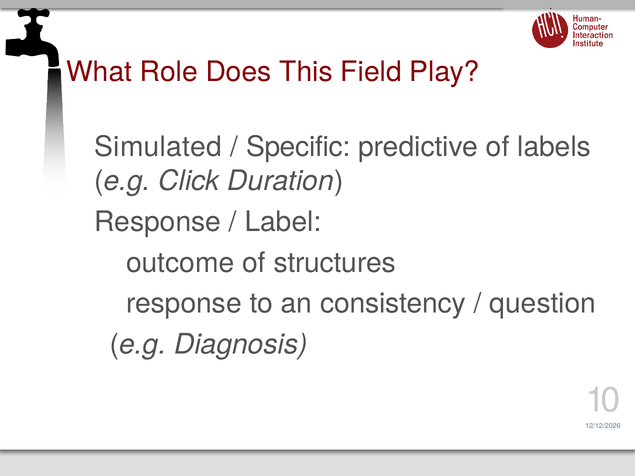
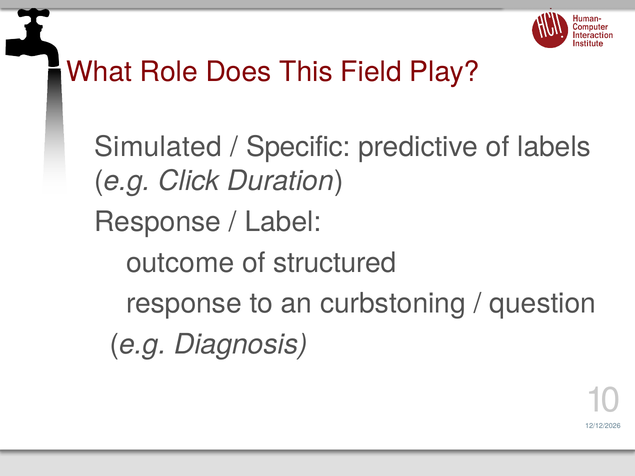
structures: structures -> structured
consistency: consistency -> curbstoning
